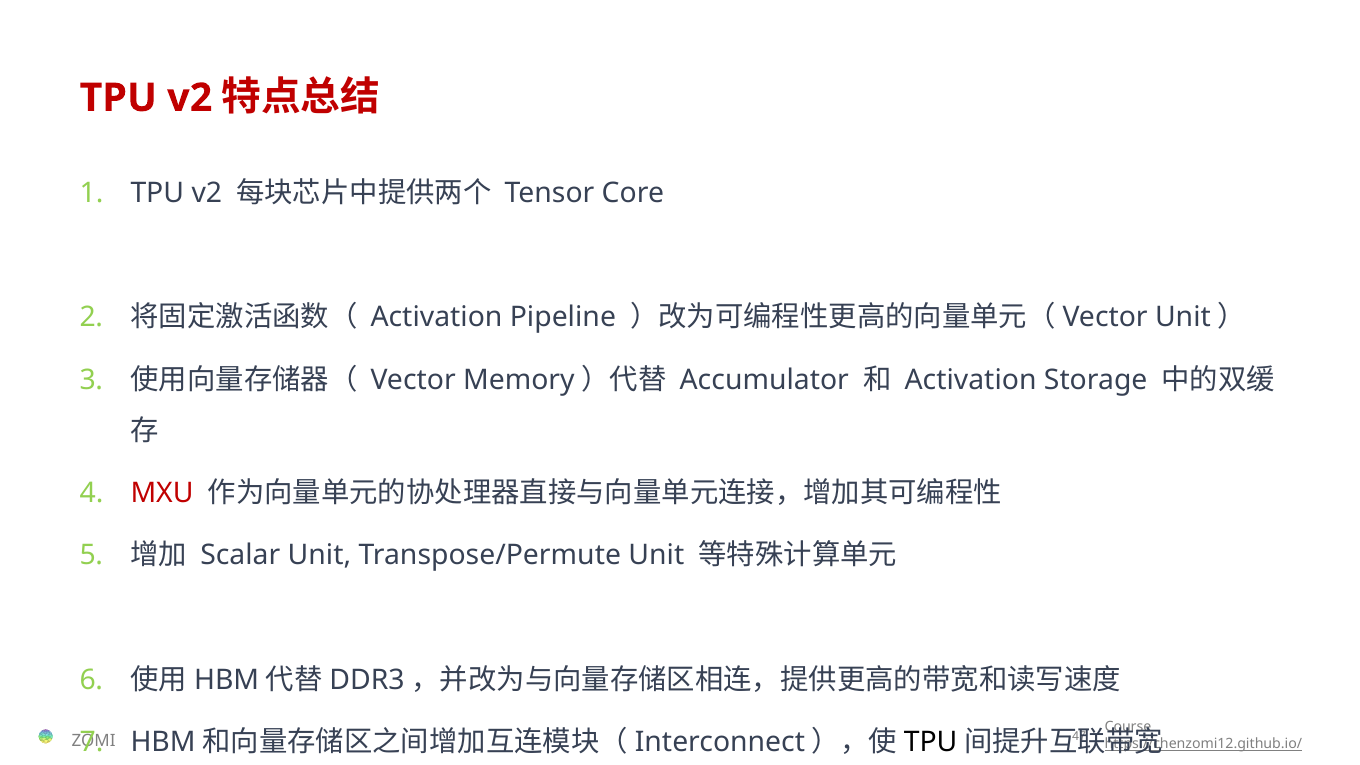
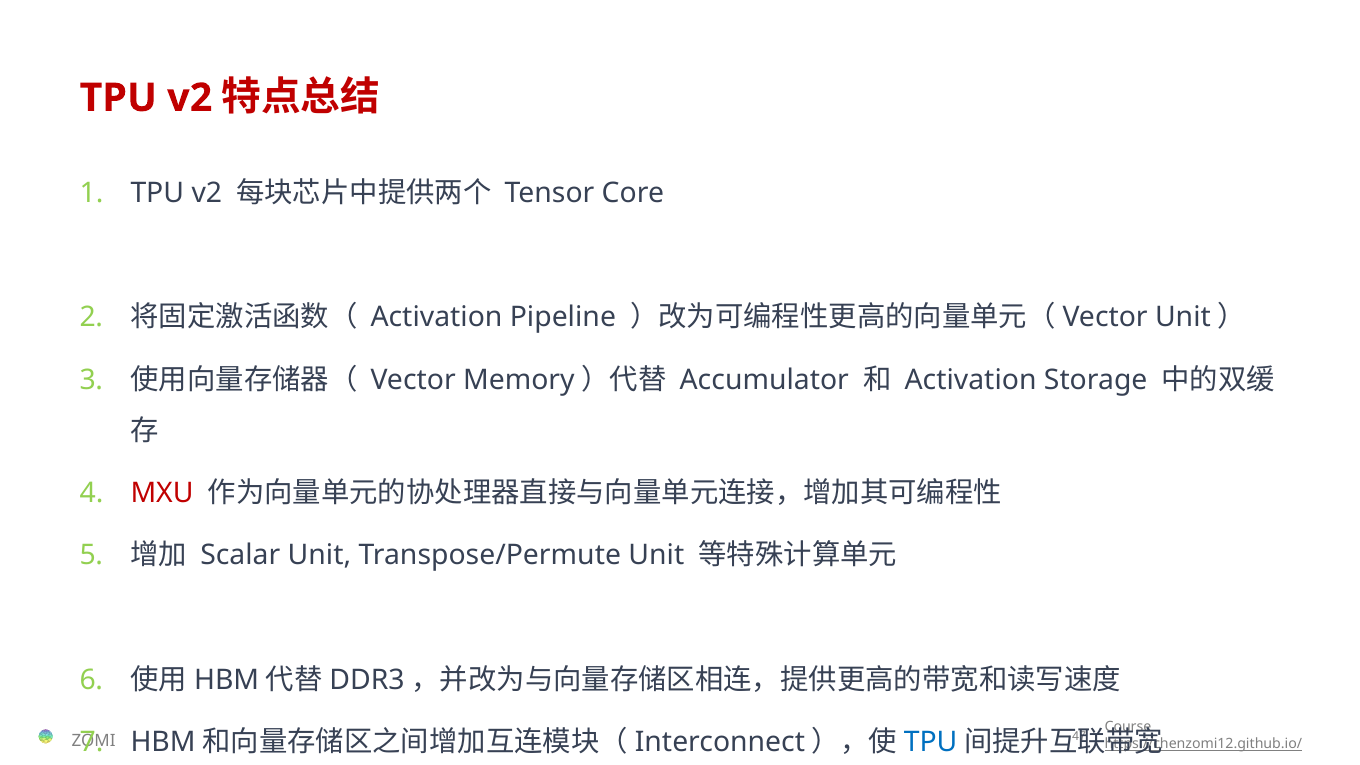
TPU at (931, 742) colour: black -> blue
